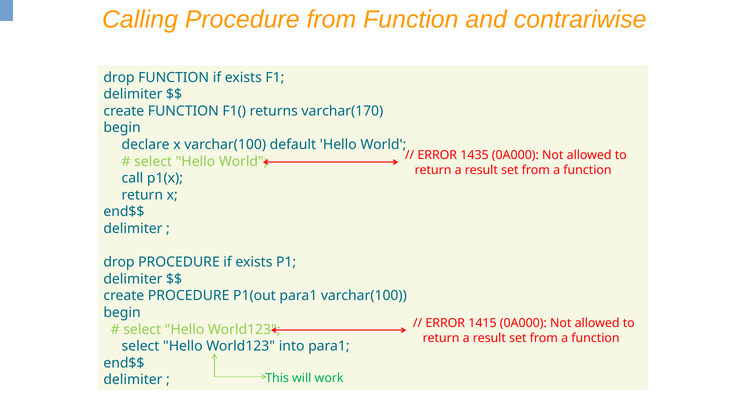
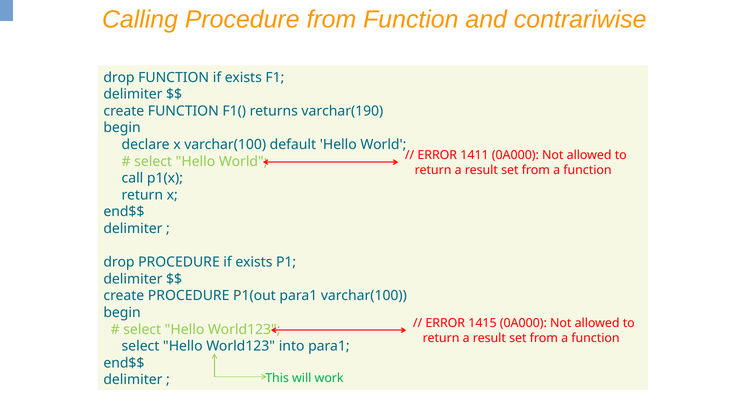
varchar(170: varchar(170 -> varchar(190
1435: 1435 -> 1411
